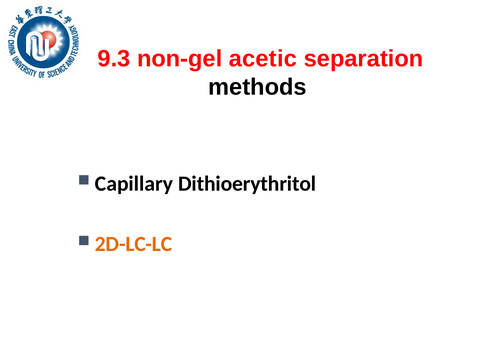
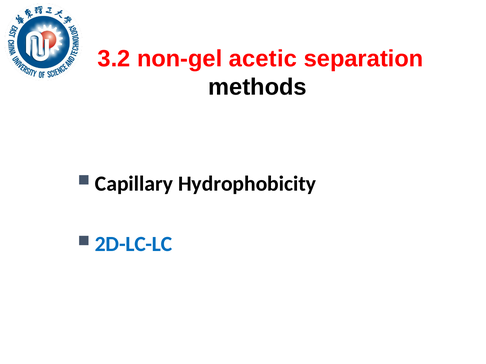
9.3: 9.3 -> 3.2
Dithioerythritol: Dithioerythritol -> Hydrophobicity
2D-LC-LC colour: orange -> blue
